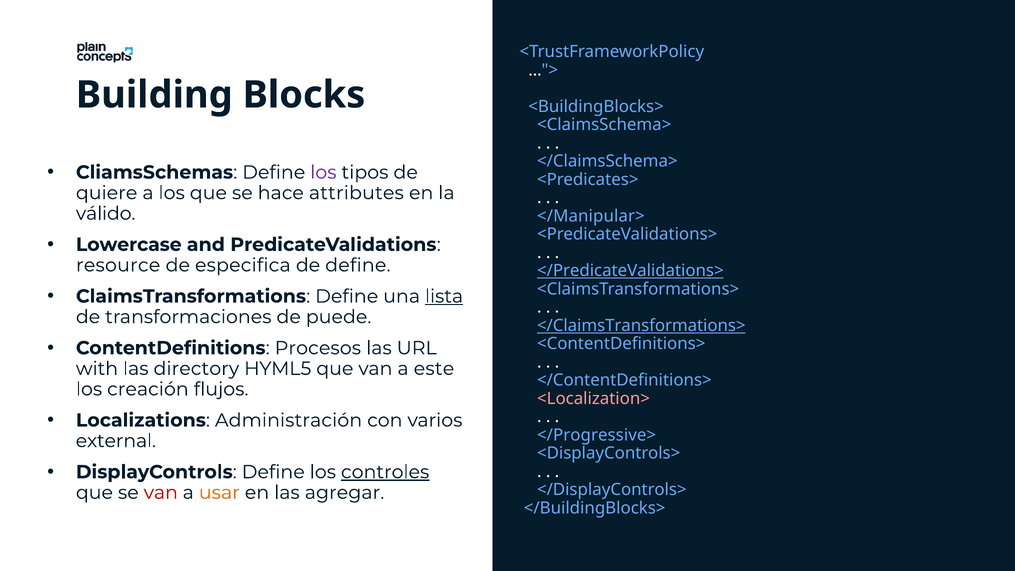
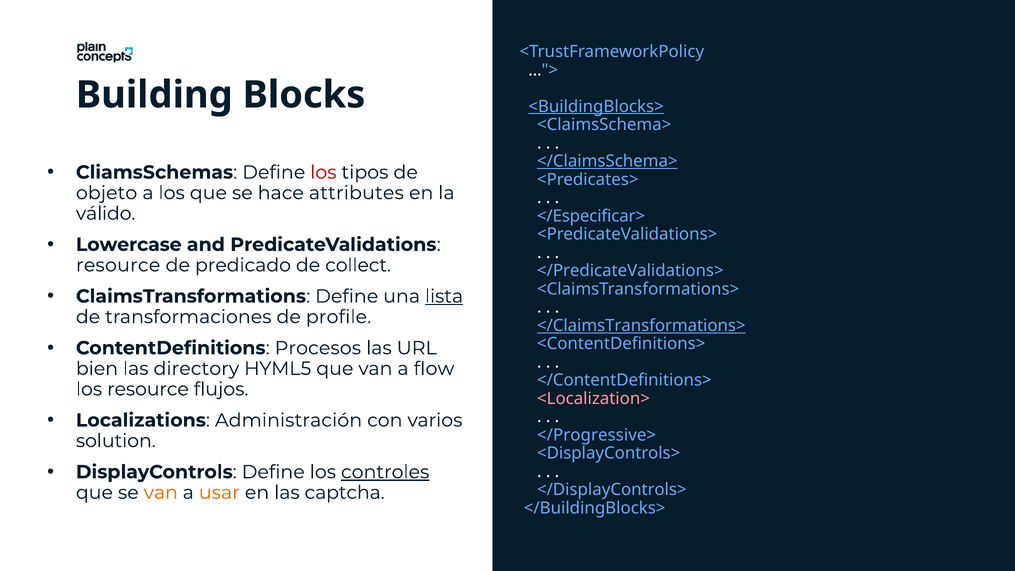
<BuildingBlocks> underline: none -> present
</ClaimsSchema> underline: none -> present
los at (323, 172) colour: purple -> red
quiere: quiere -> objeto
</Manipular>: </Manipular> -> </Especificar>
especifica: especifica -> predicado
de define: define -> collect
</PredicateValidations> underline: present -> none
puede: puede -> profile
with: with -> bien
este: este -> flow
los creación: creación -> resource
external: external -> solution
van at (161, 493) colour: red -> orange
agregar: agregar -> captcha
